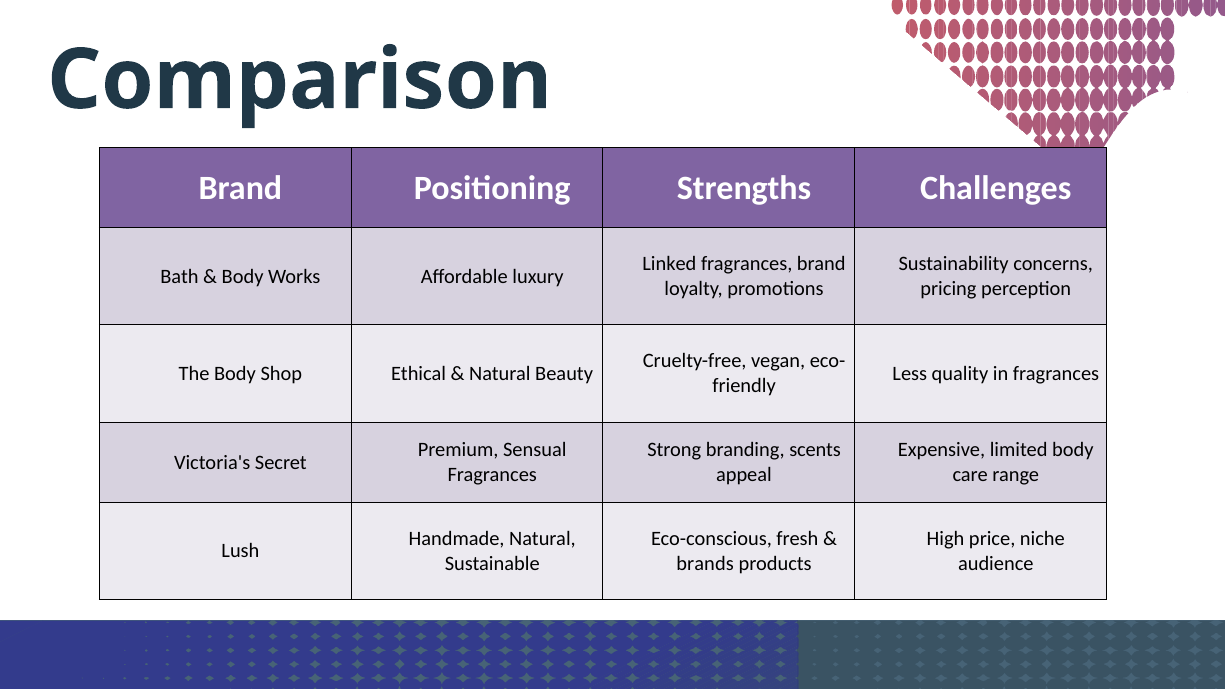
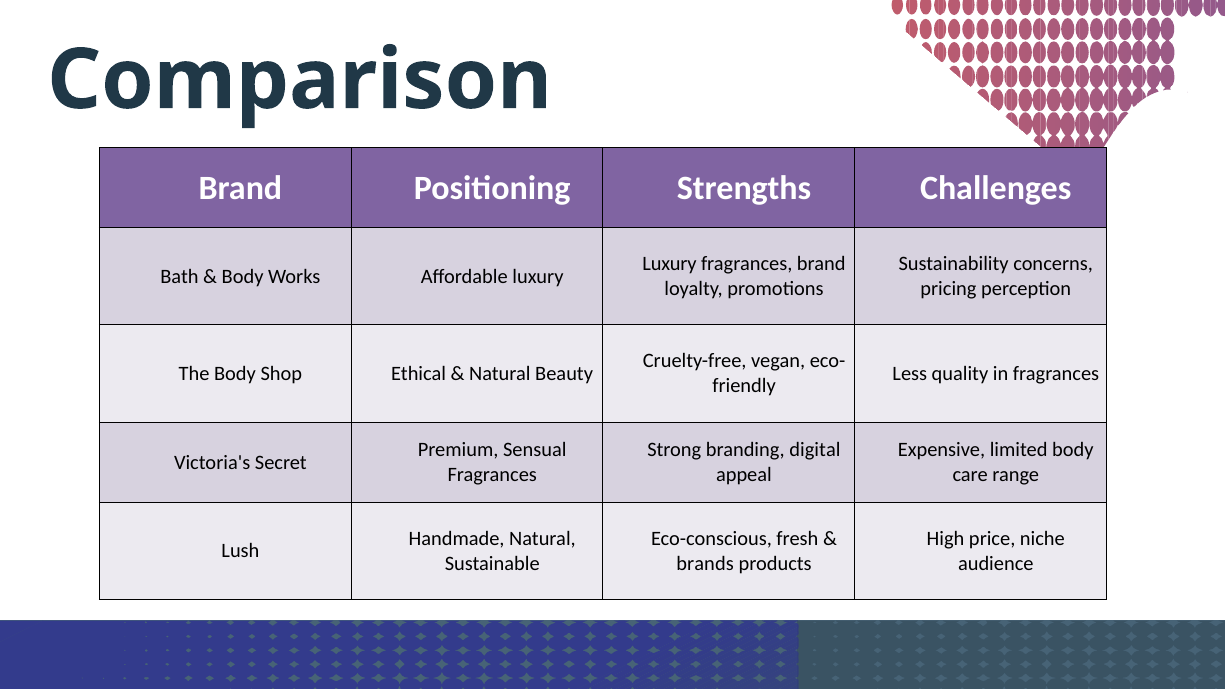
Linked at (669, 264): Linked -> Luxury
scents: scents -> digital
